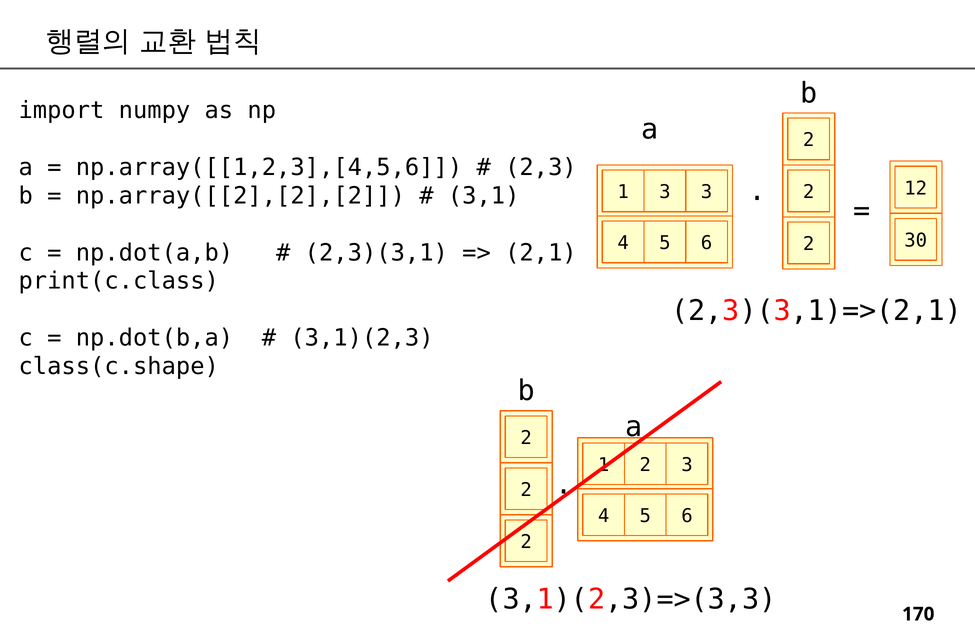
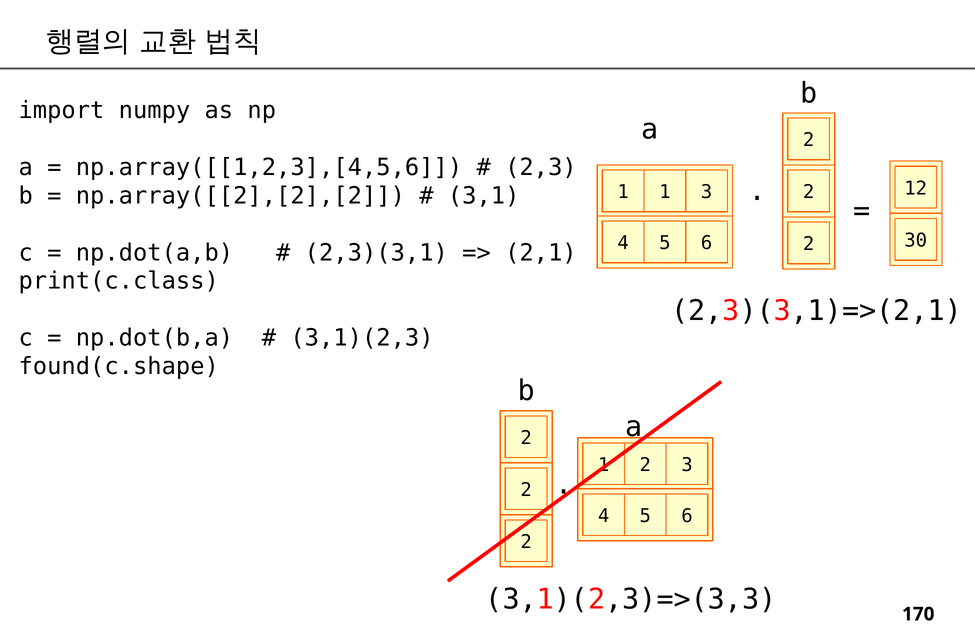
1 3: 3 -> 1
class(c.shape: class(c.shape -> found(c.shape
